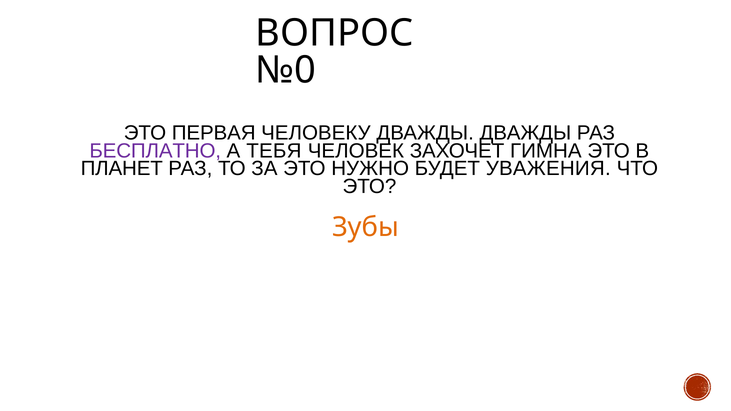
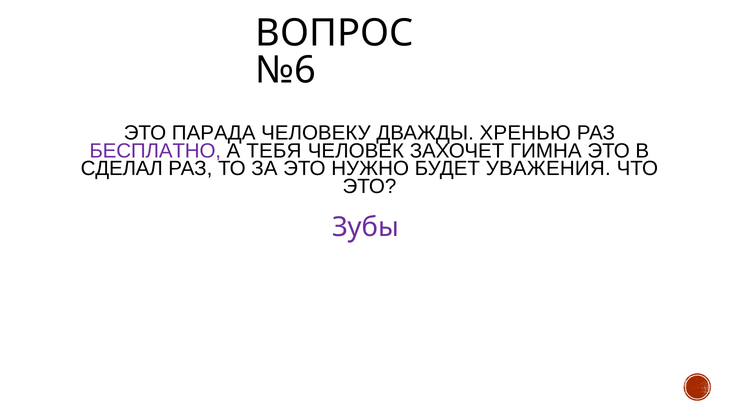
№0: №0 -> №6
ПЕРВАЯ: ПЕРВАЯ -> ПАРАДА
ДВАЖДЫ ДВАЖДЫ: ДВАЖДЫ -> ХРЕНЬЮ
ПЛАНЕТ: ПЛАНЕТ -> СДЕЛАЛ
Зубы colour: orange -> purple
